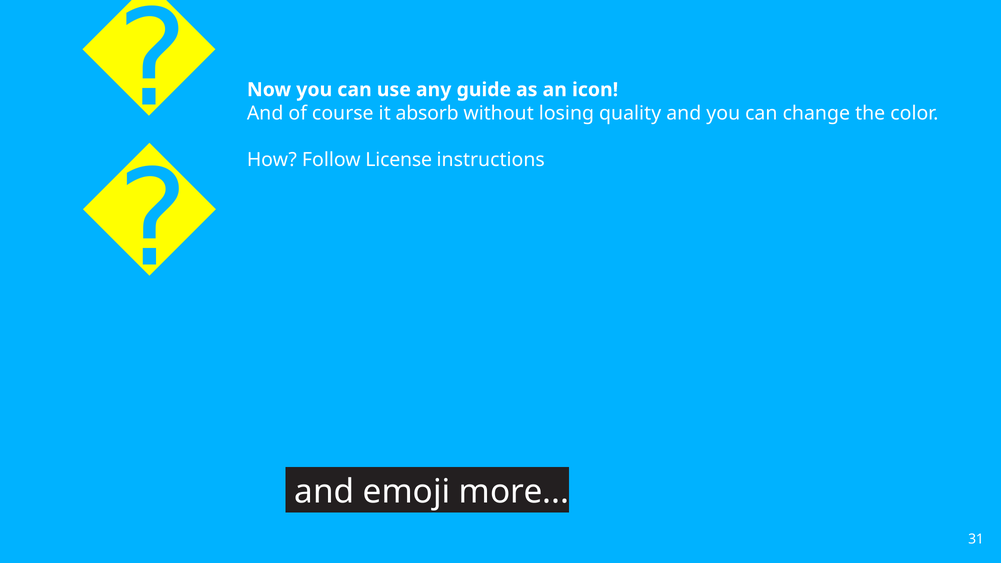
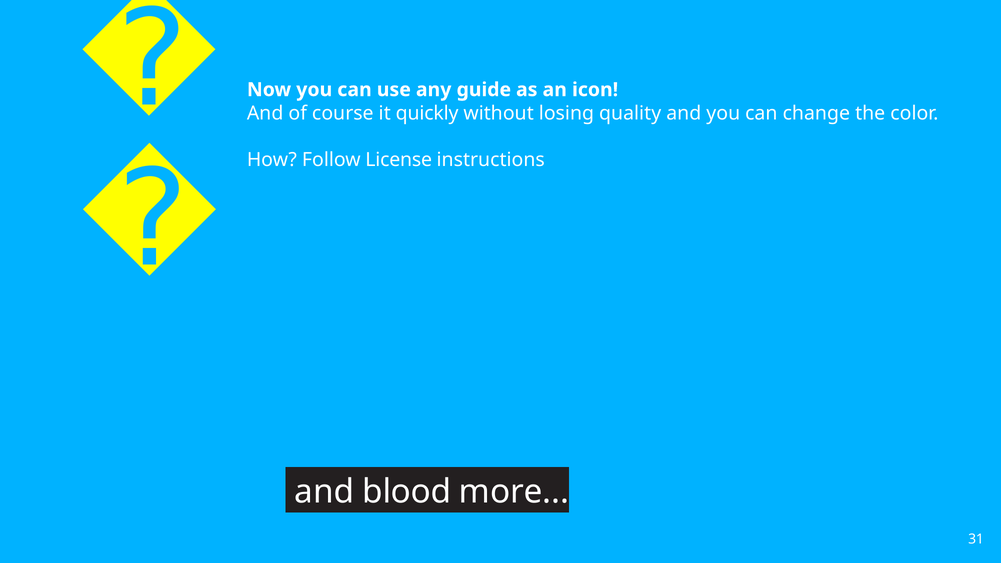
absorb: absorb -> quickly
emoji: emoji -> blood
